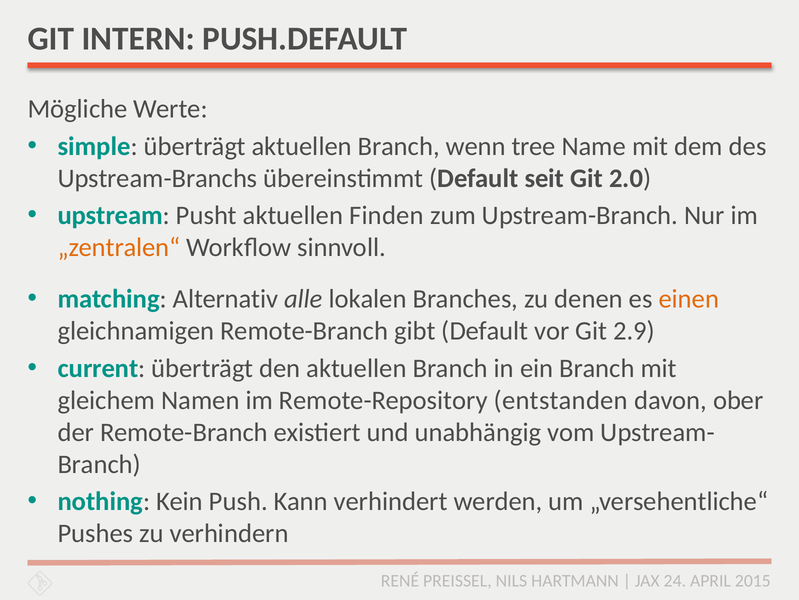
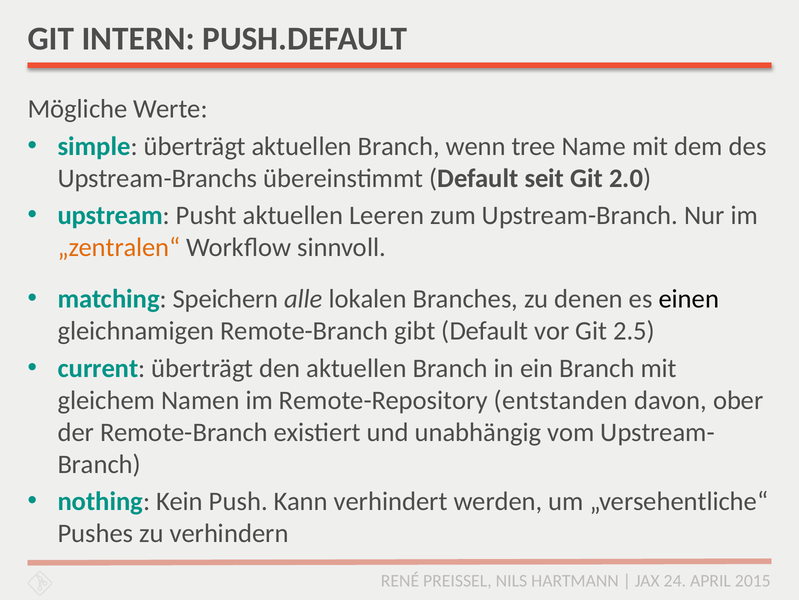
Finden: Finden -> Leeren
Alternativ: Alternativ -> Speichern
einen colour: orange -> black
2.9: 2.9 -> 2.5
